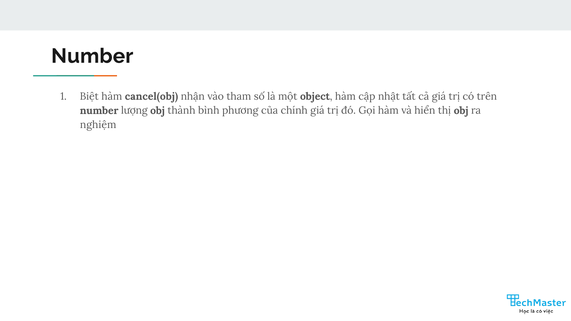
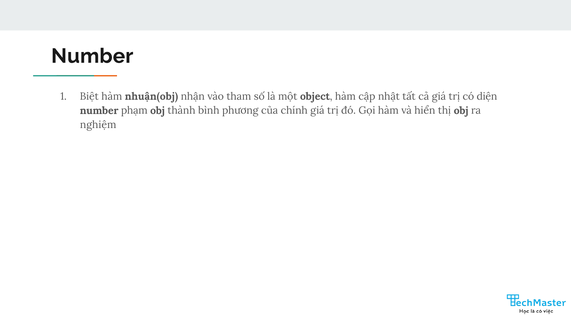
cancel(obj: cancel(obj -> nhuận(obj
trên: trên -> diện
lượng: lượng -> phạm
